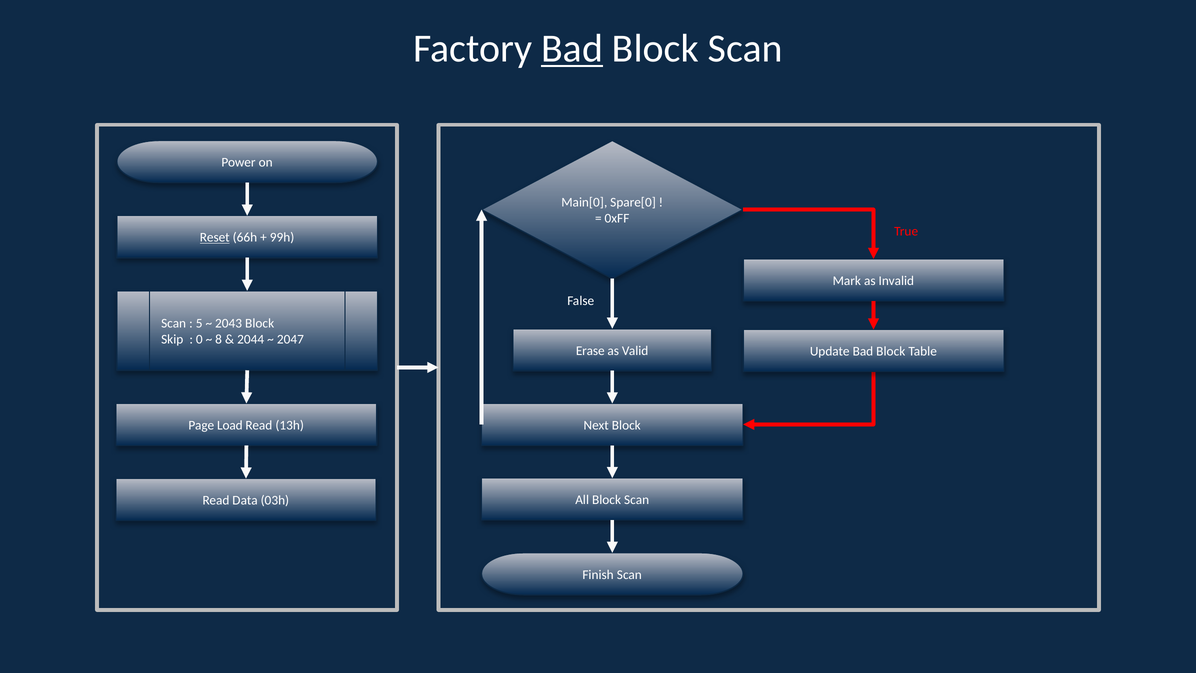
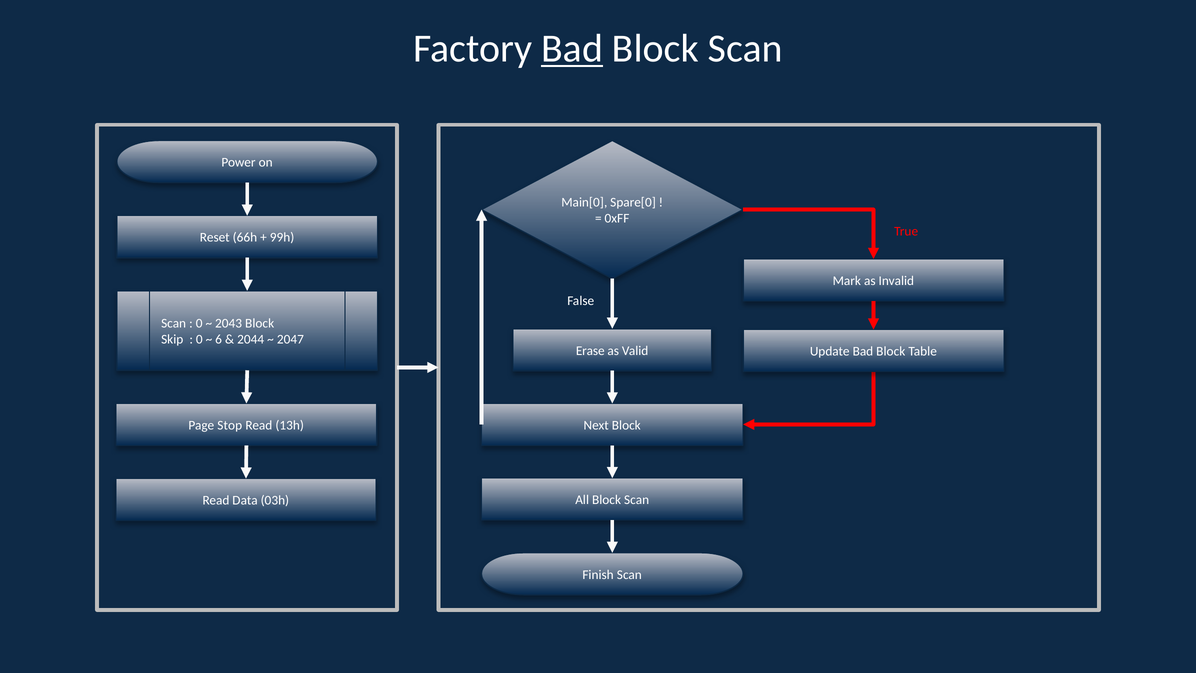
Reset underline: present -> none
5 at (199, 323): 5 -> 0
8: 8 -> 6
Load: Load -> Stop
